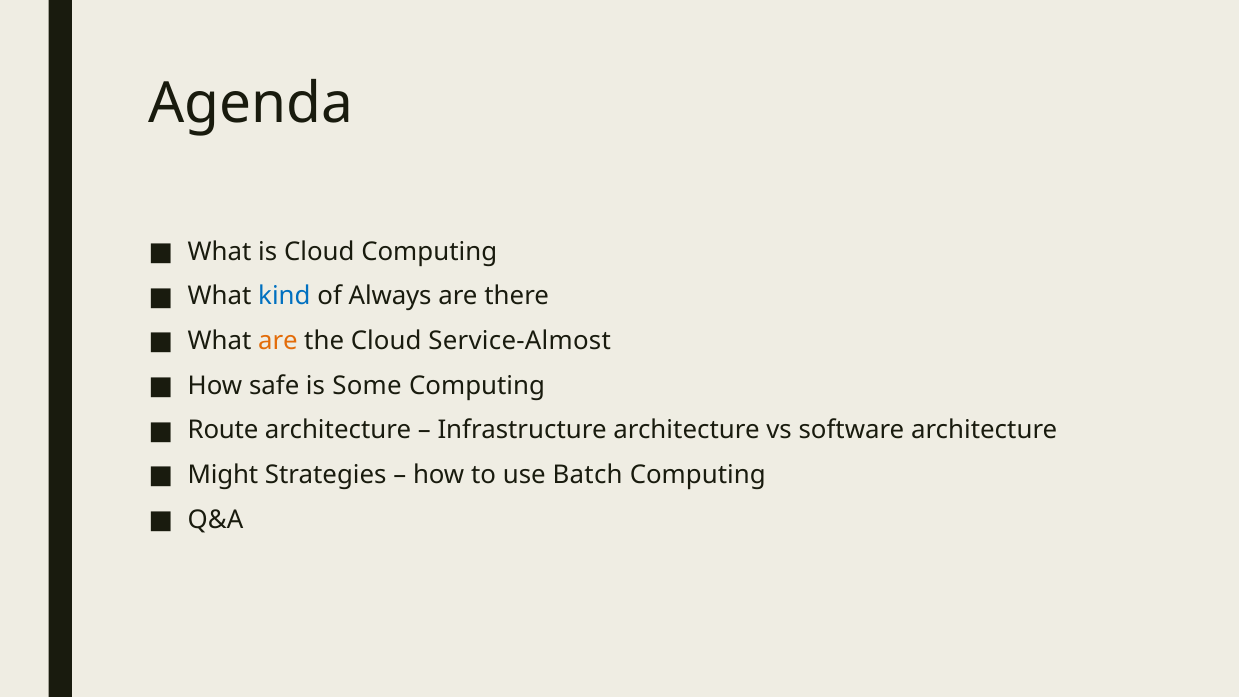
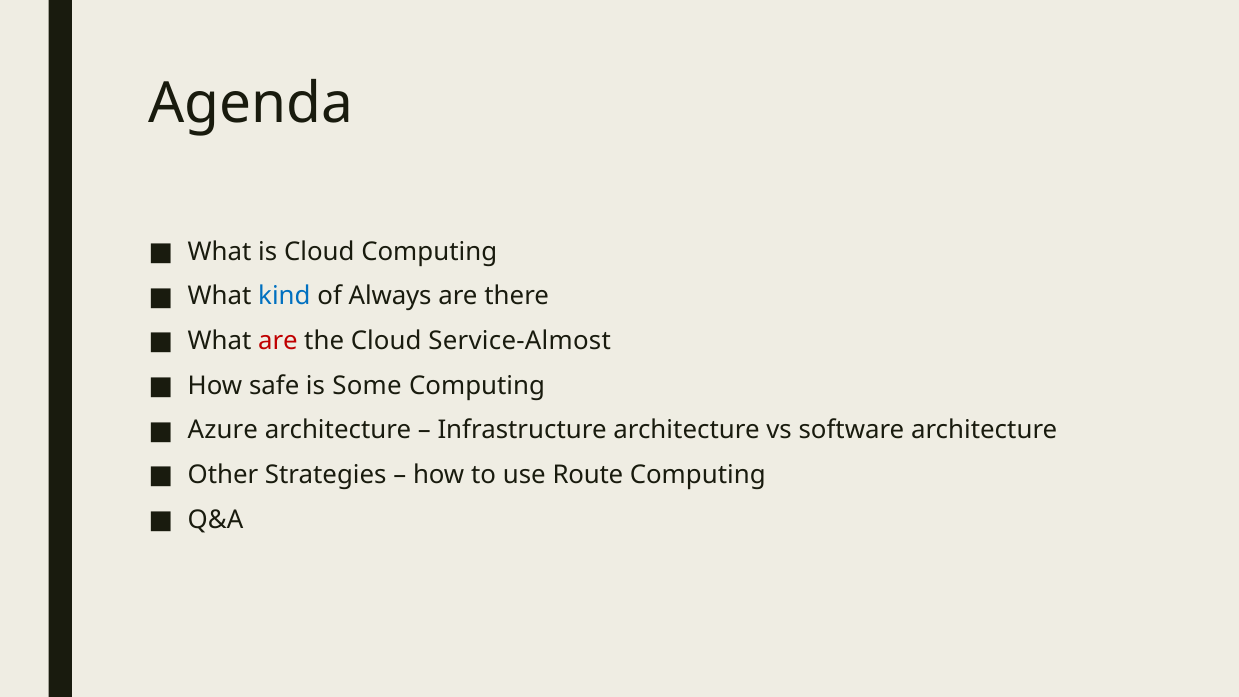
are at (278, 341) colour: orange -> red
Route: Route -> Azure
Might: Might -> Other
Batch: Batch -> Route
